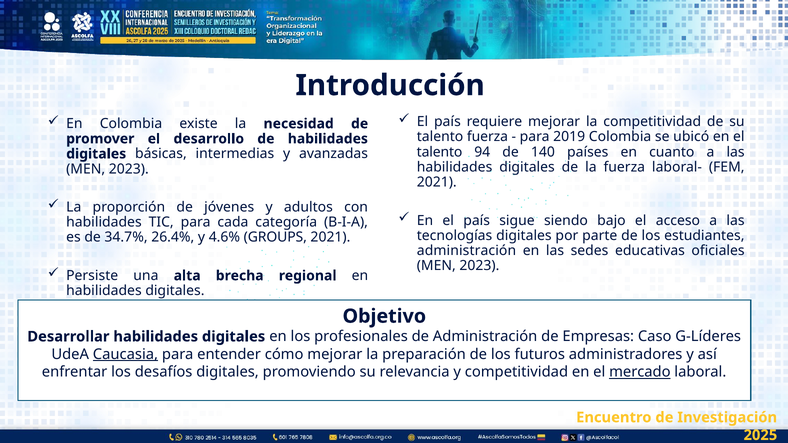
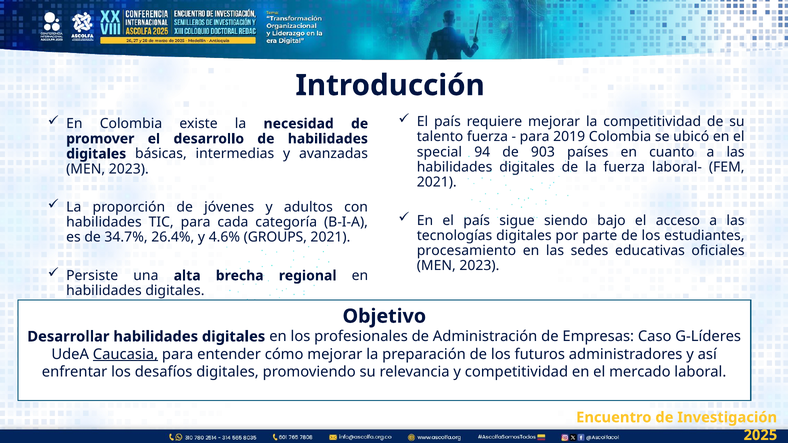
talento at (440, 152): talento -> special
140: 140 -> 903
administración at (467, 251): administración -> procesamiento
mercado underline: present -> none
